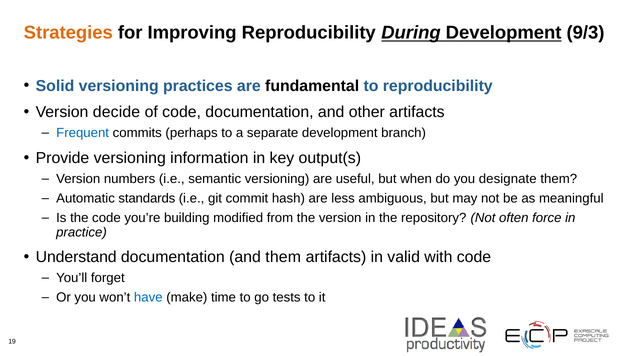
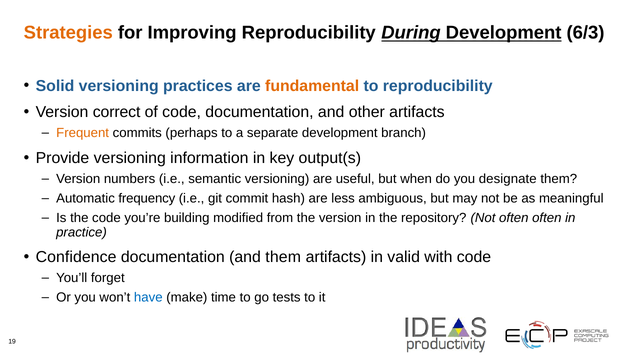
9/3: 9/3 -> 6/3
fundamental colour: black -> orange
decide: decide -> correct
Frequent colour: blue -> orange
standards: standards -> frequency
often force: force -> often
Understand: Understand -> Confidence
